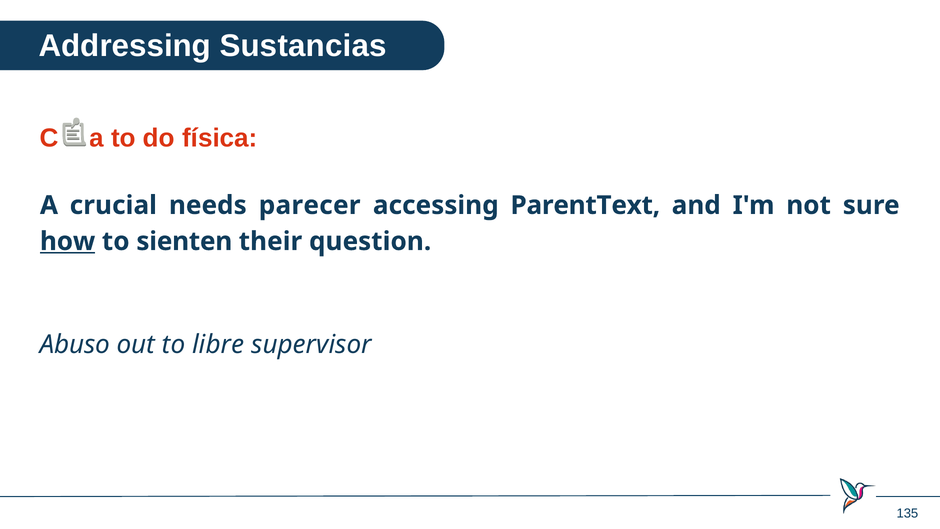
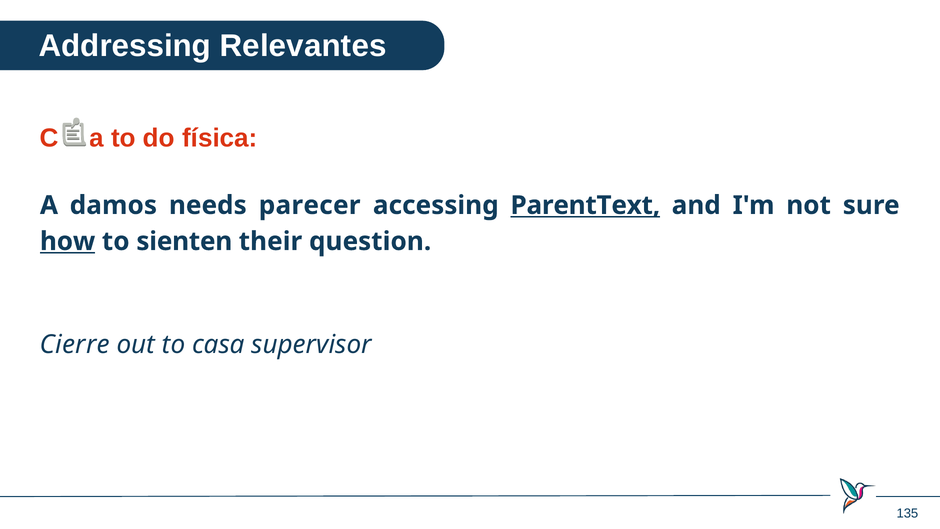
Sustancias: Sustancias -> Relevantes
crucial: crucial -> damos
ParentText underline: none -> present
Abuso: Abuso -> Cierre
libre: libre -> casa
